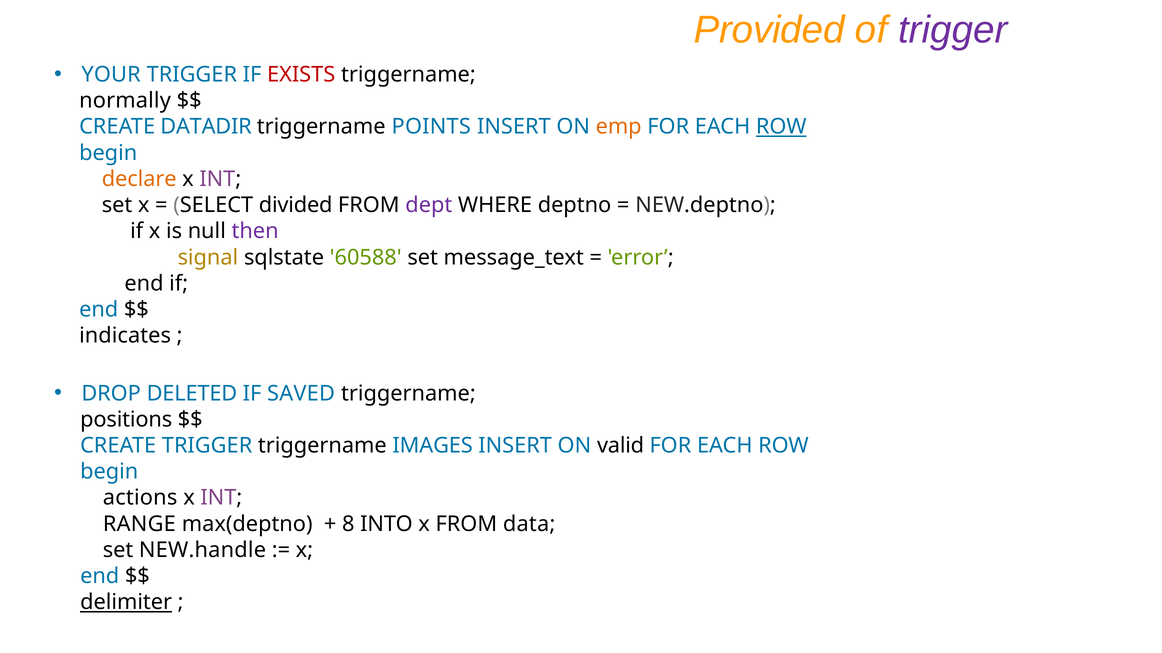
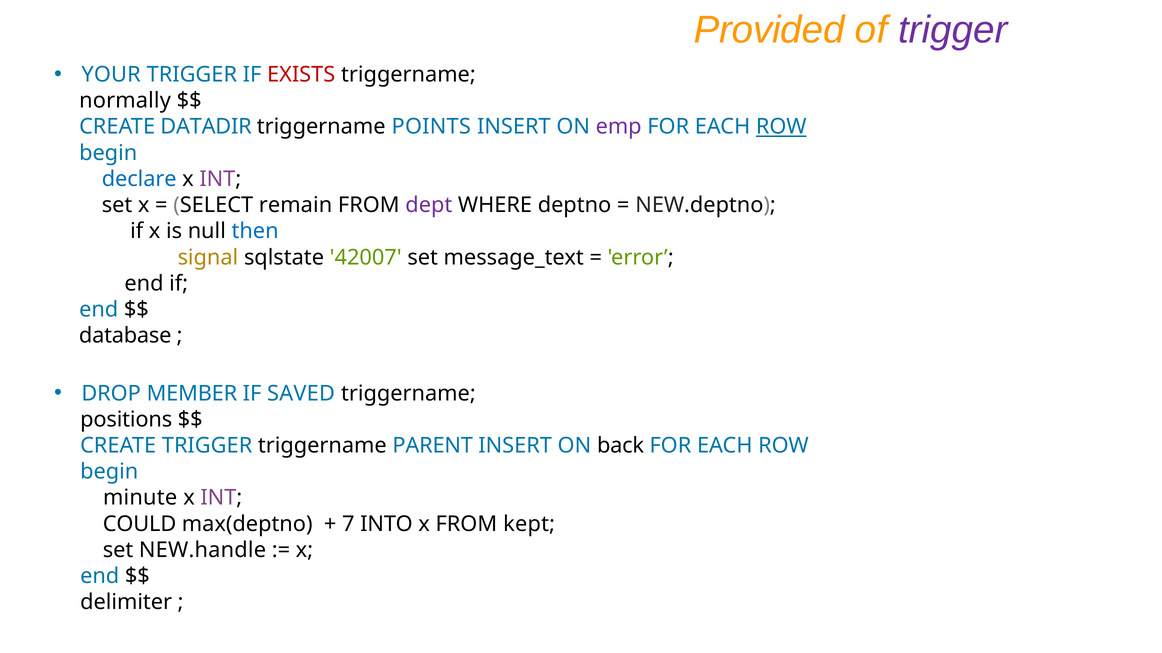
emp colour: orange -> purple
declare colour: orange -> blue
divided: divided -> remain
then colour: purple -> blue
60588: 60588 -> 42007
indicates: indicates -> database
DELETED: DELETED -> MEMBER
IMAGES: IMAGES -> PARENT
valid: valid -> back
actions: actions -> minute
RANGE: RANGE -> COULD
8: 8 -> 7
data: data -> kept
delimiter underline: present -> none
